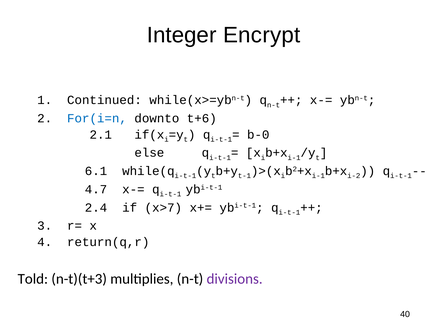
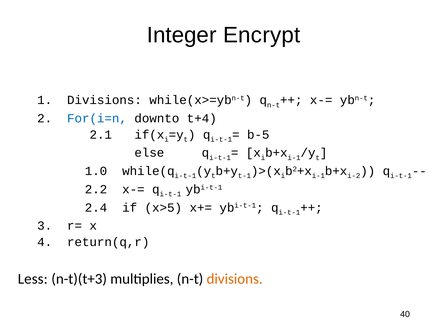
Continued at (104, 100): Continued -> Divisions
t+6: t+6 -> t+4
b-0: b-0 -> b-5
6.1: 6.1 -> 1.0
4.7: 4.7 -> 2.2
x>7: x>7 -> x>5
Told: Told -> Less
divisions at (235, 279) colour: purple -> orange
